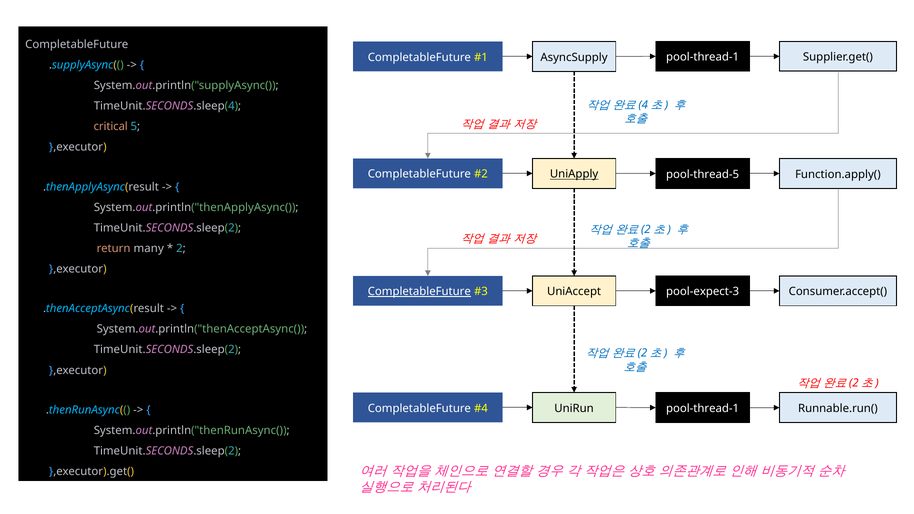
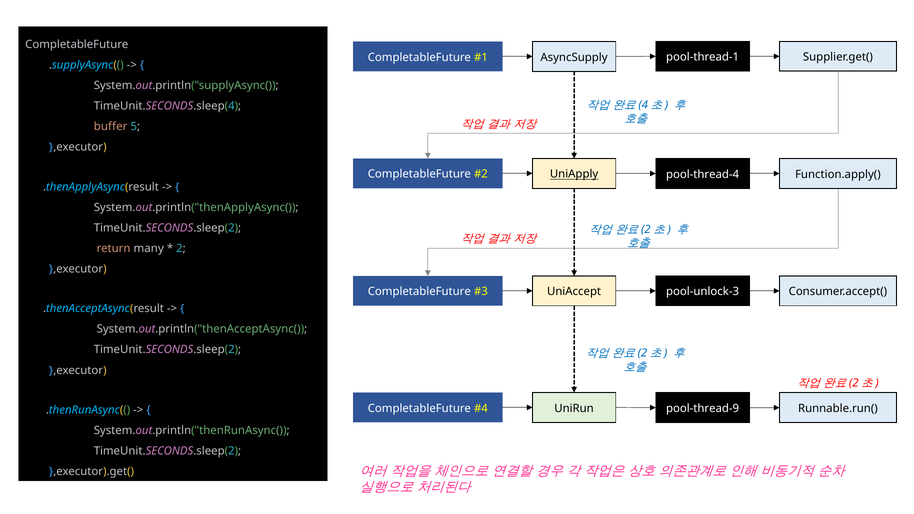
critical: critical -> buffer
pool-thread-5: pool-thread-5 -> pool-thread-4
CompletableFuture at (419, 292) underline: present -> none
pool-expect-3: pool-expect-3 -> pool-unlock-3
pool-thread-1 at (703, 408): pool-thread-1 -> pool-thread-9
